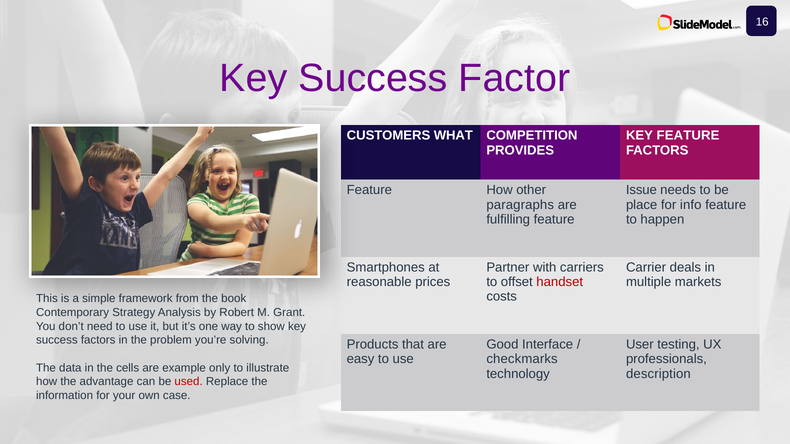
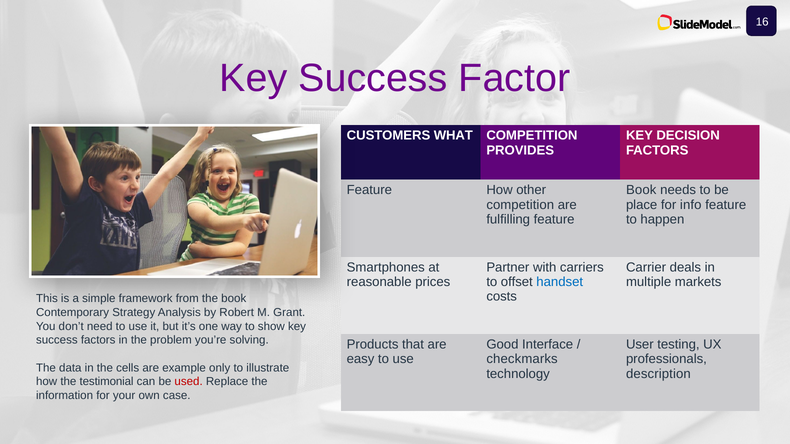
KEY FEATURE: FEATURE -> DECISION
Issue at (641, 190): Issue -> Book
paragraphs at (520, 205): paragraphs -> competition
handset colour: red -> blue
advantage: advantage -> testimonial
